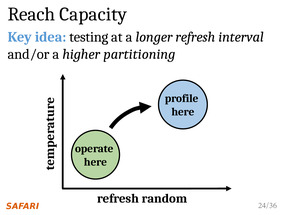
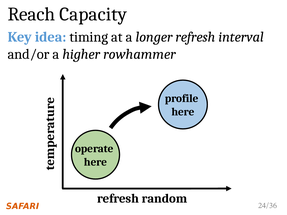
testing: testing -> timing
partitioning: partitioning -> rowhammer
